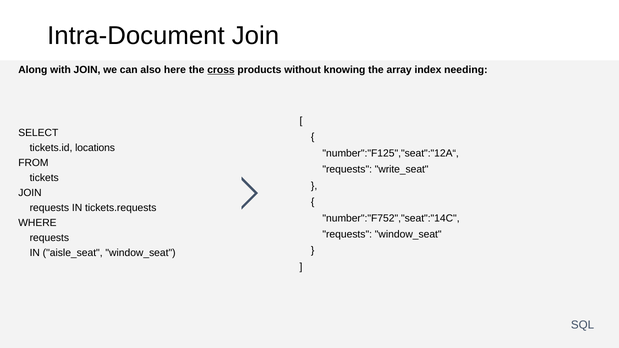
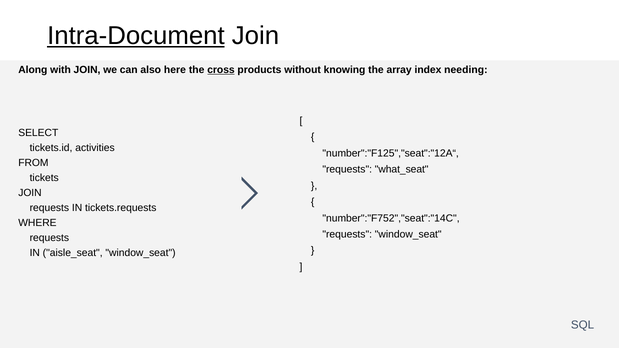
Intra-Document underline: none -> present
locations: locations -> activities
write_seat: write_seat -> what_seat
